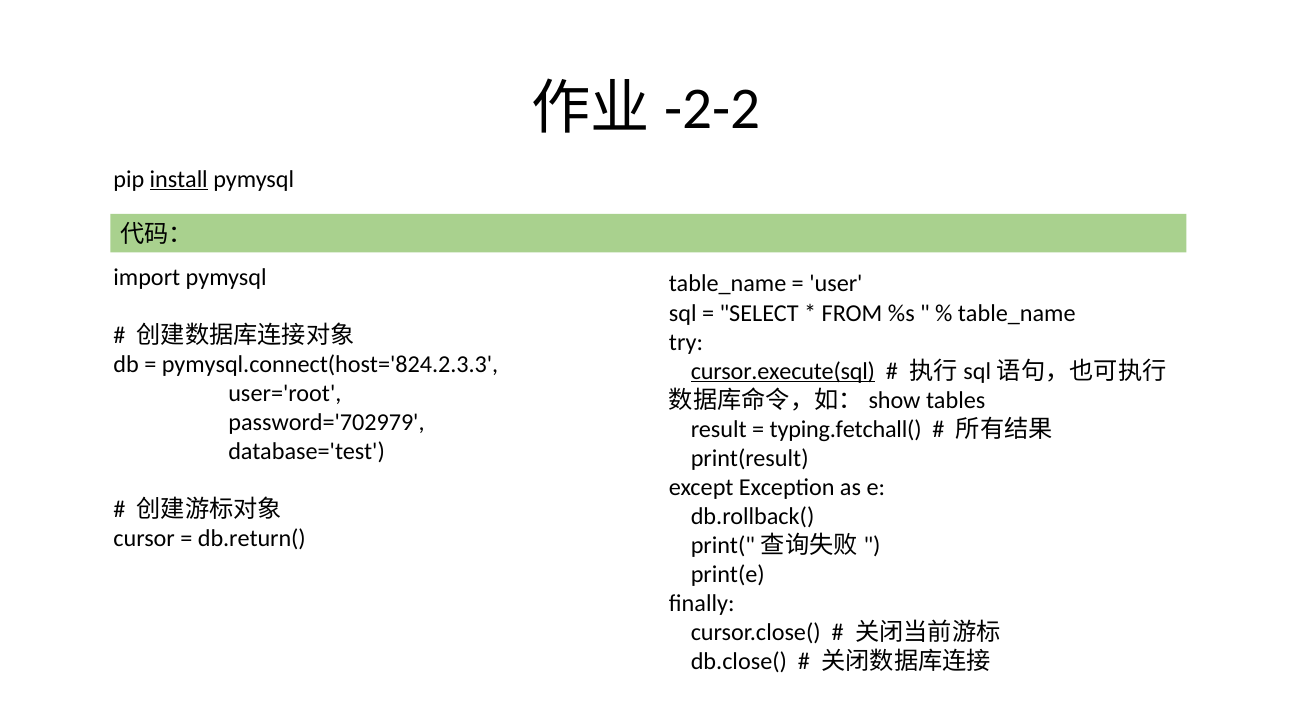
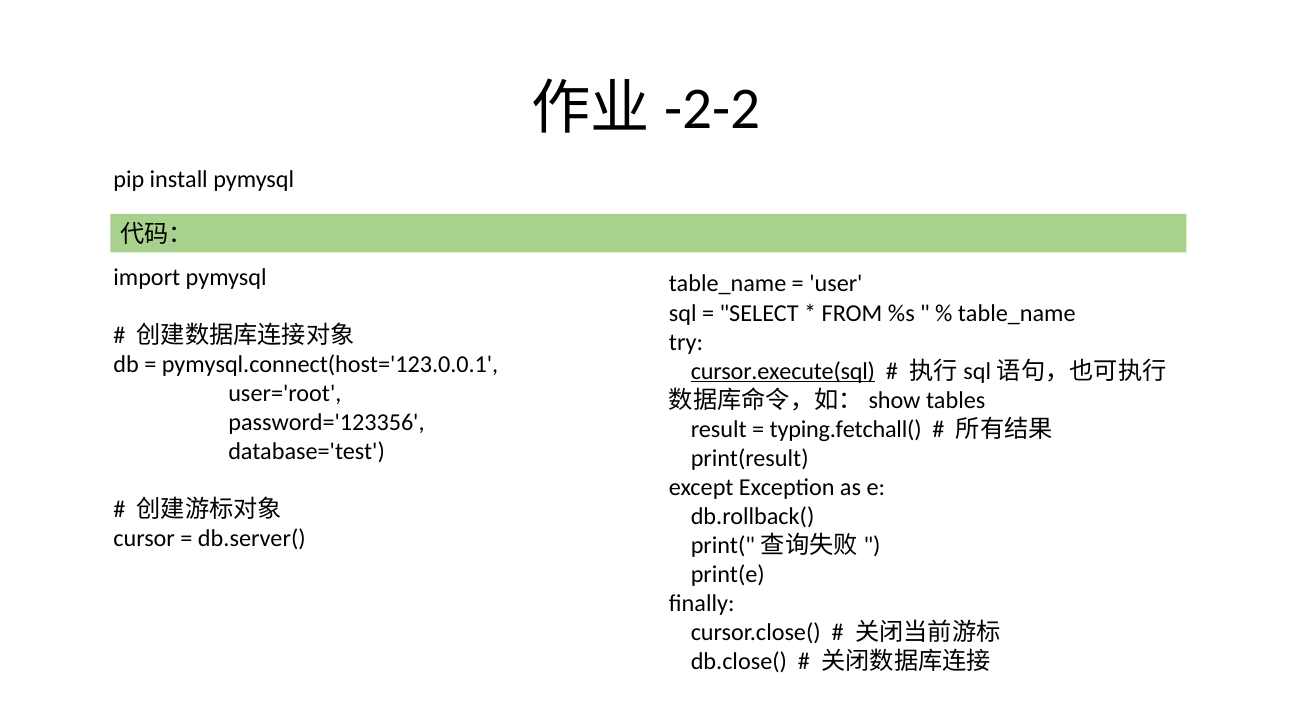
install underline: present -> none
pymysql.connect(host='824.2.3.3: pymysql.connect(host='824.2.3.3 -> pymysql.connect(host='123.0.0.1
password='702979: password='702979 -> password='123356
db.return(: db.return( -> db.server(
